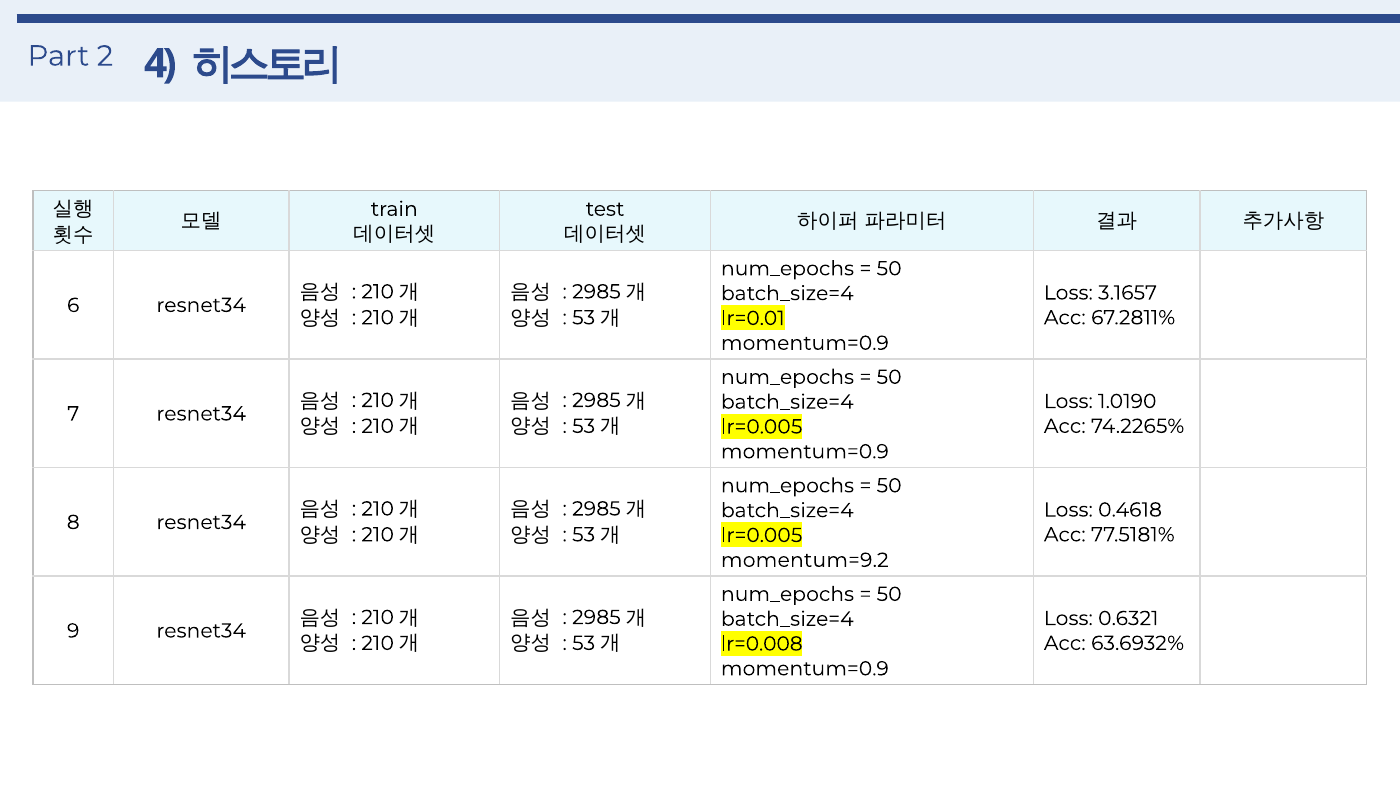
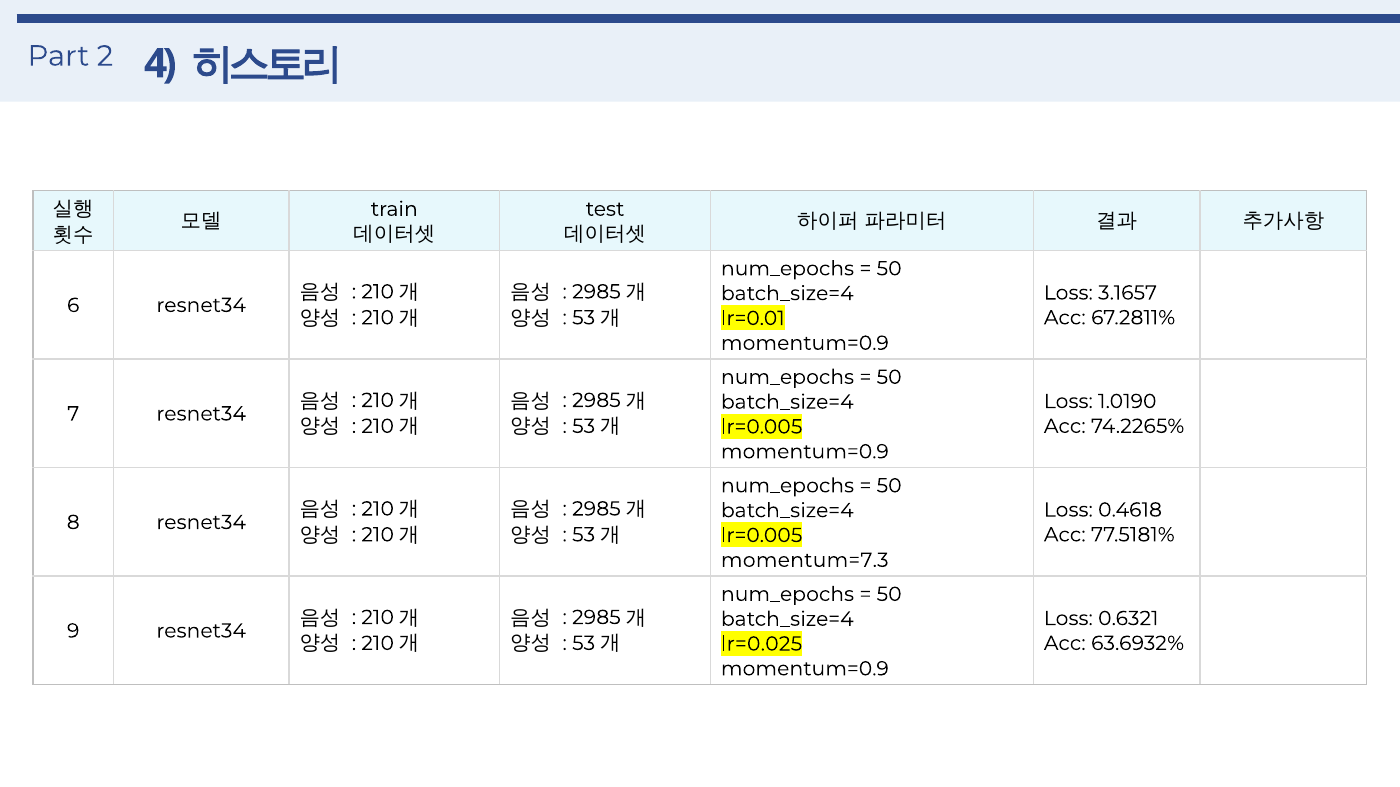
momentum=9.2: momentum=9.2 -> momentum=7.3
lr=0.008: lr=0.008 -> lr=0.025
